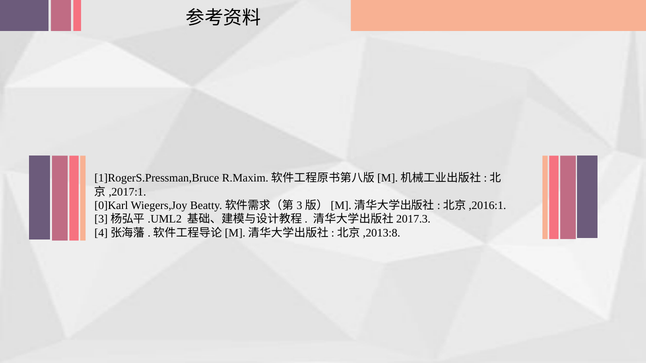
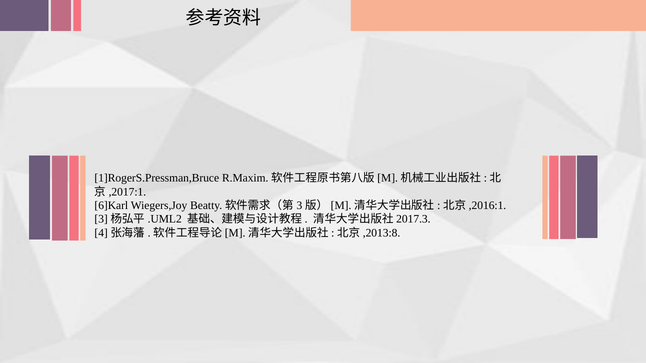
0]Karl: 0]Karl -> 6]Karl
